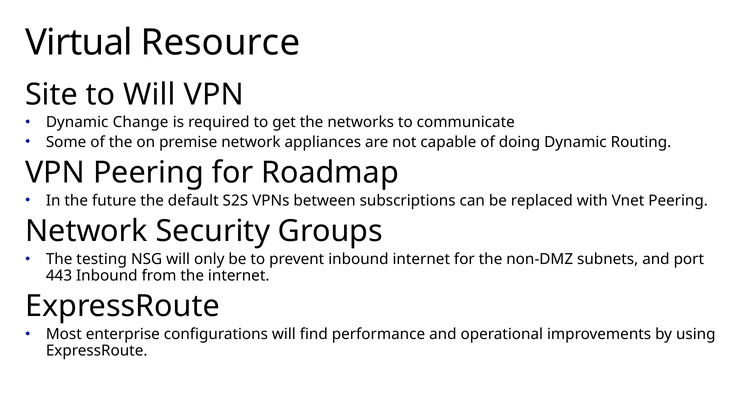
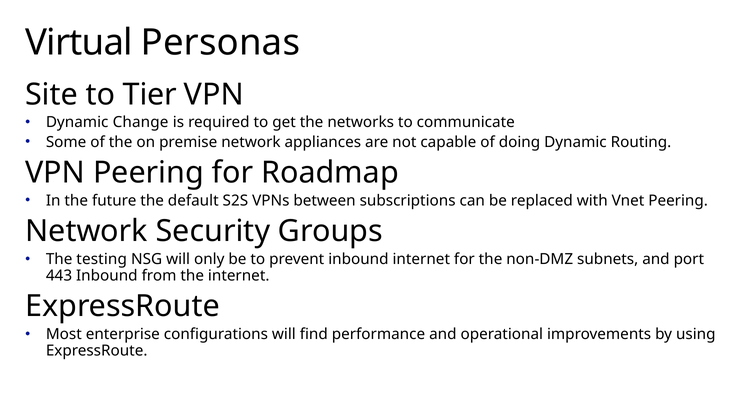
Resource: Resource -> Personas
to Will: Will -> Tier
